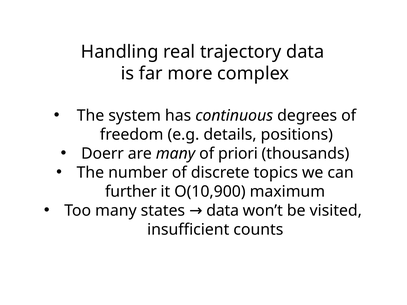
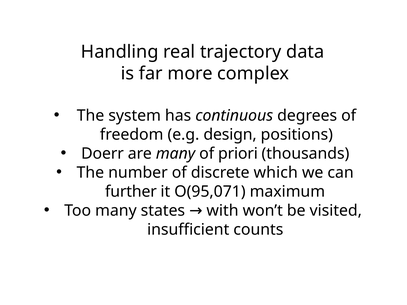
details: details -> design
topics: topics -> which
O(10,900: O(10,900 -> O(95,071
states data: data -> with
